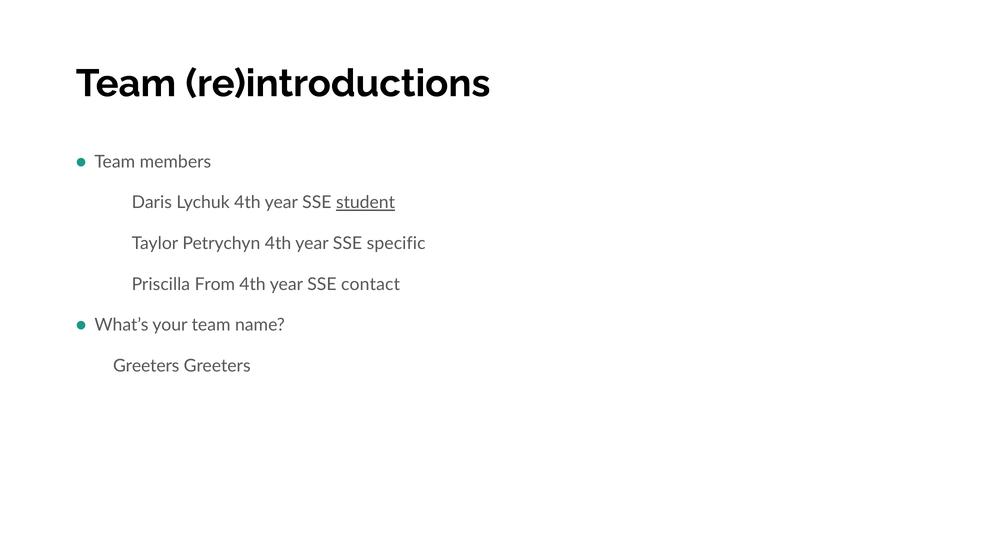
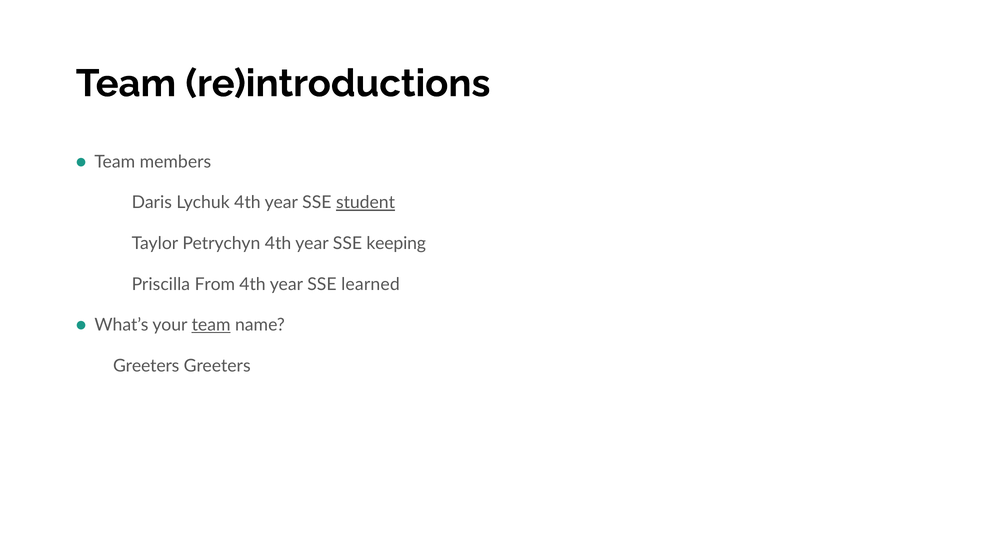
specific: specific -> keeping
contact: contact -> learned
team at (211, 325) underline: none -> present
